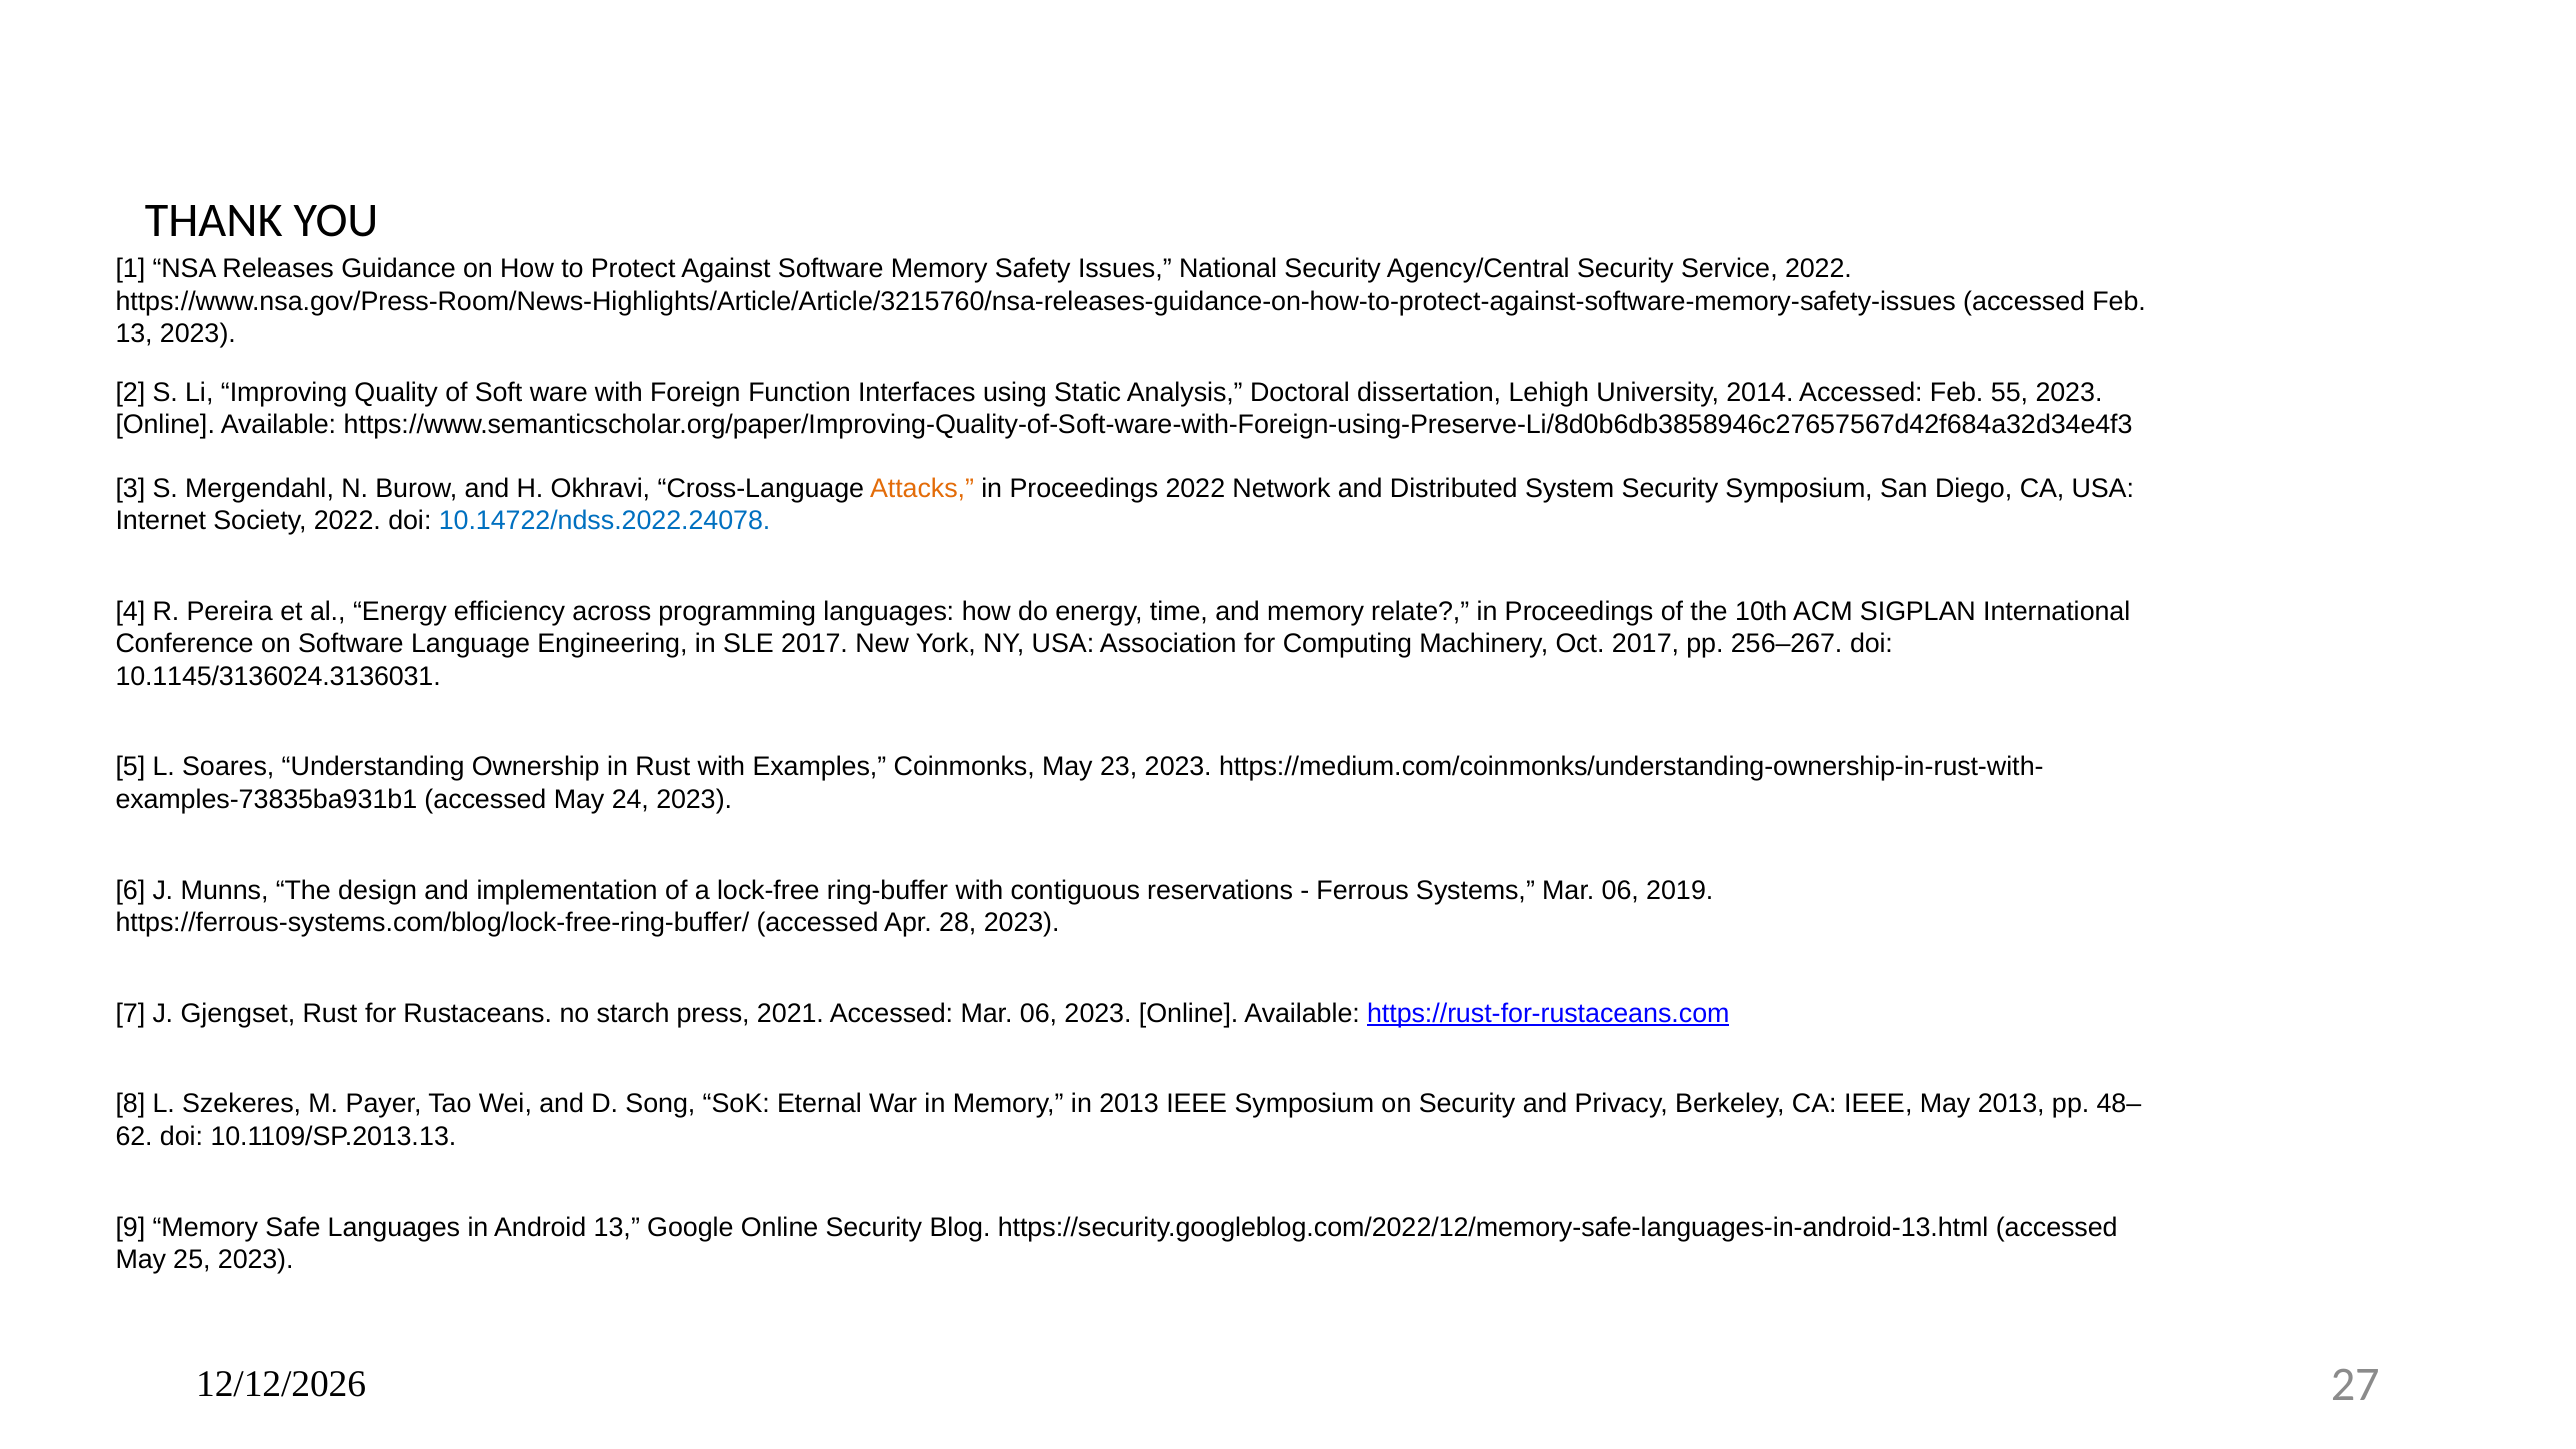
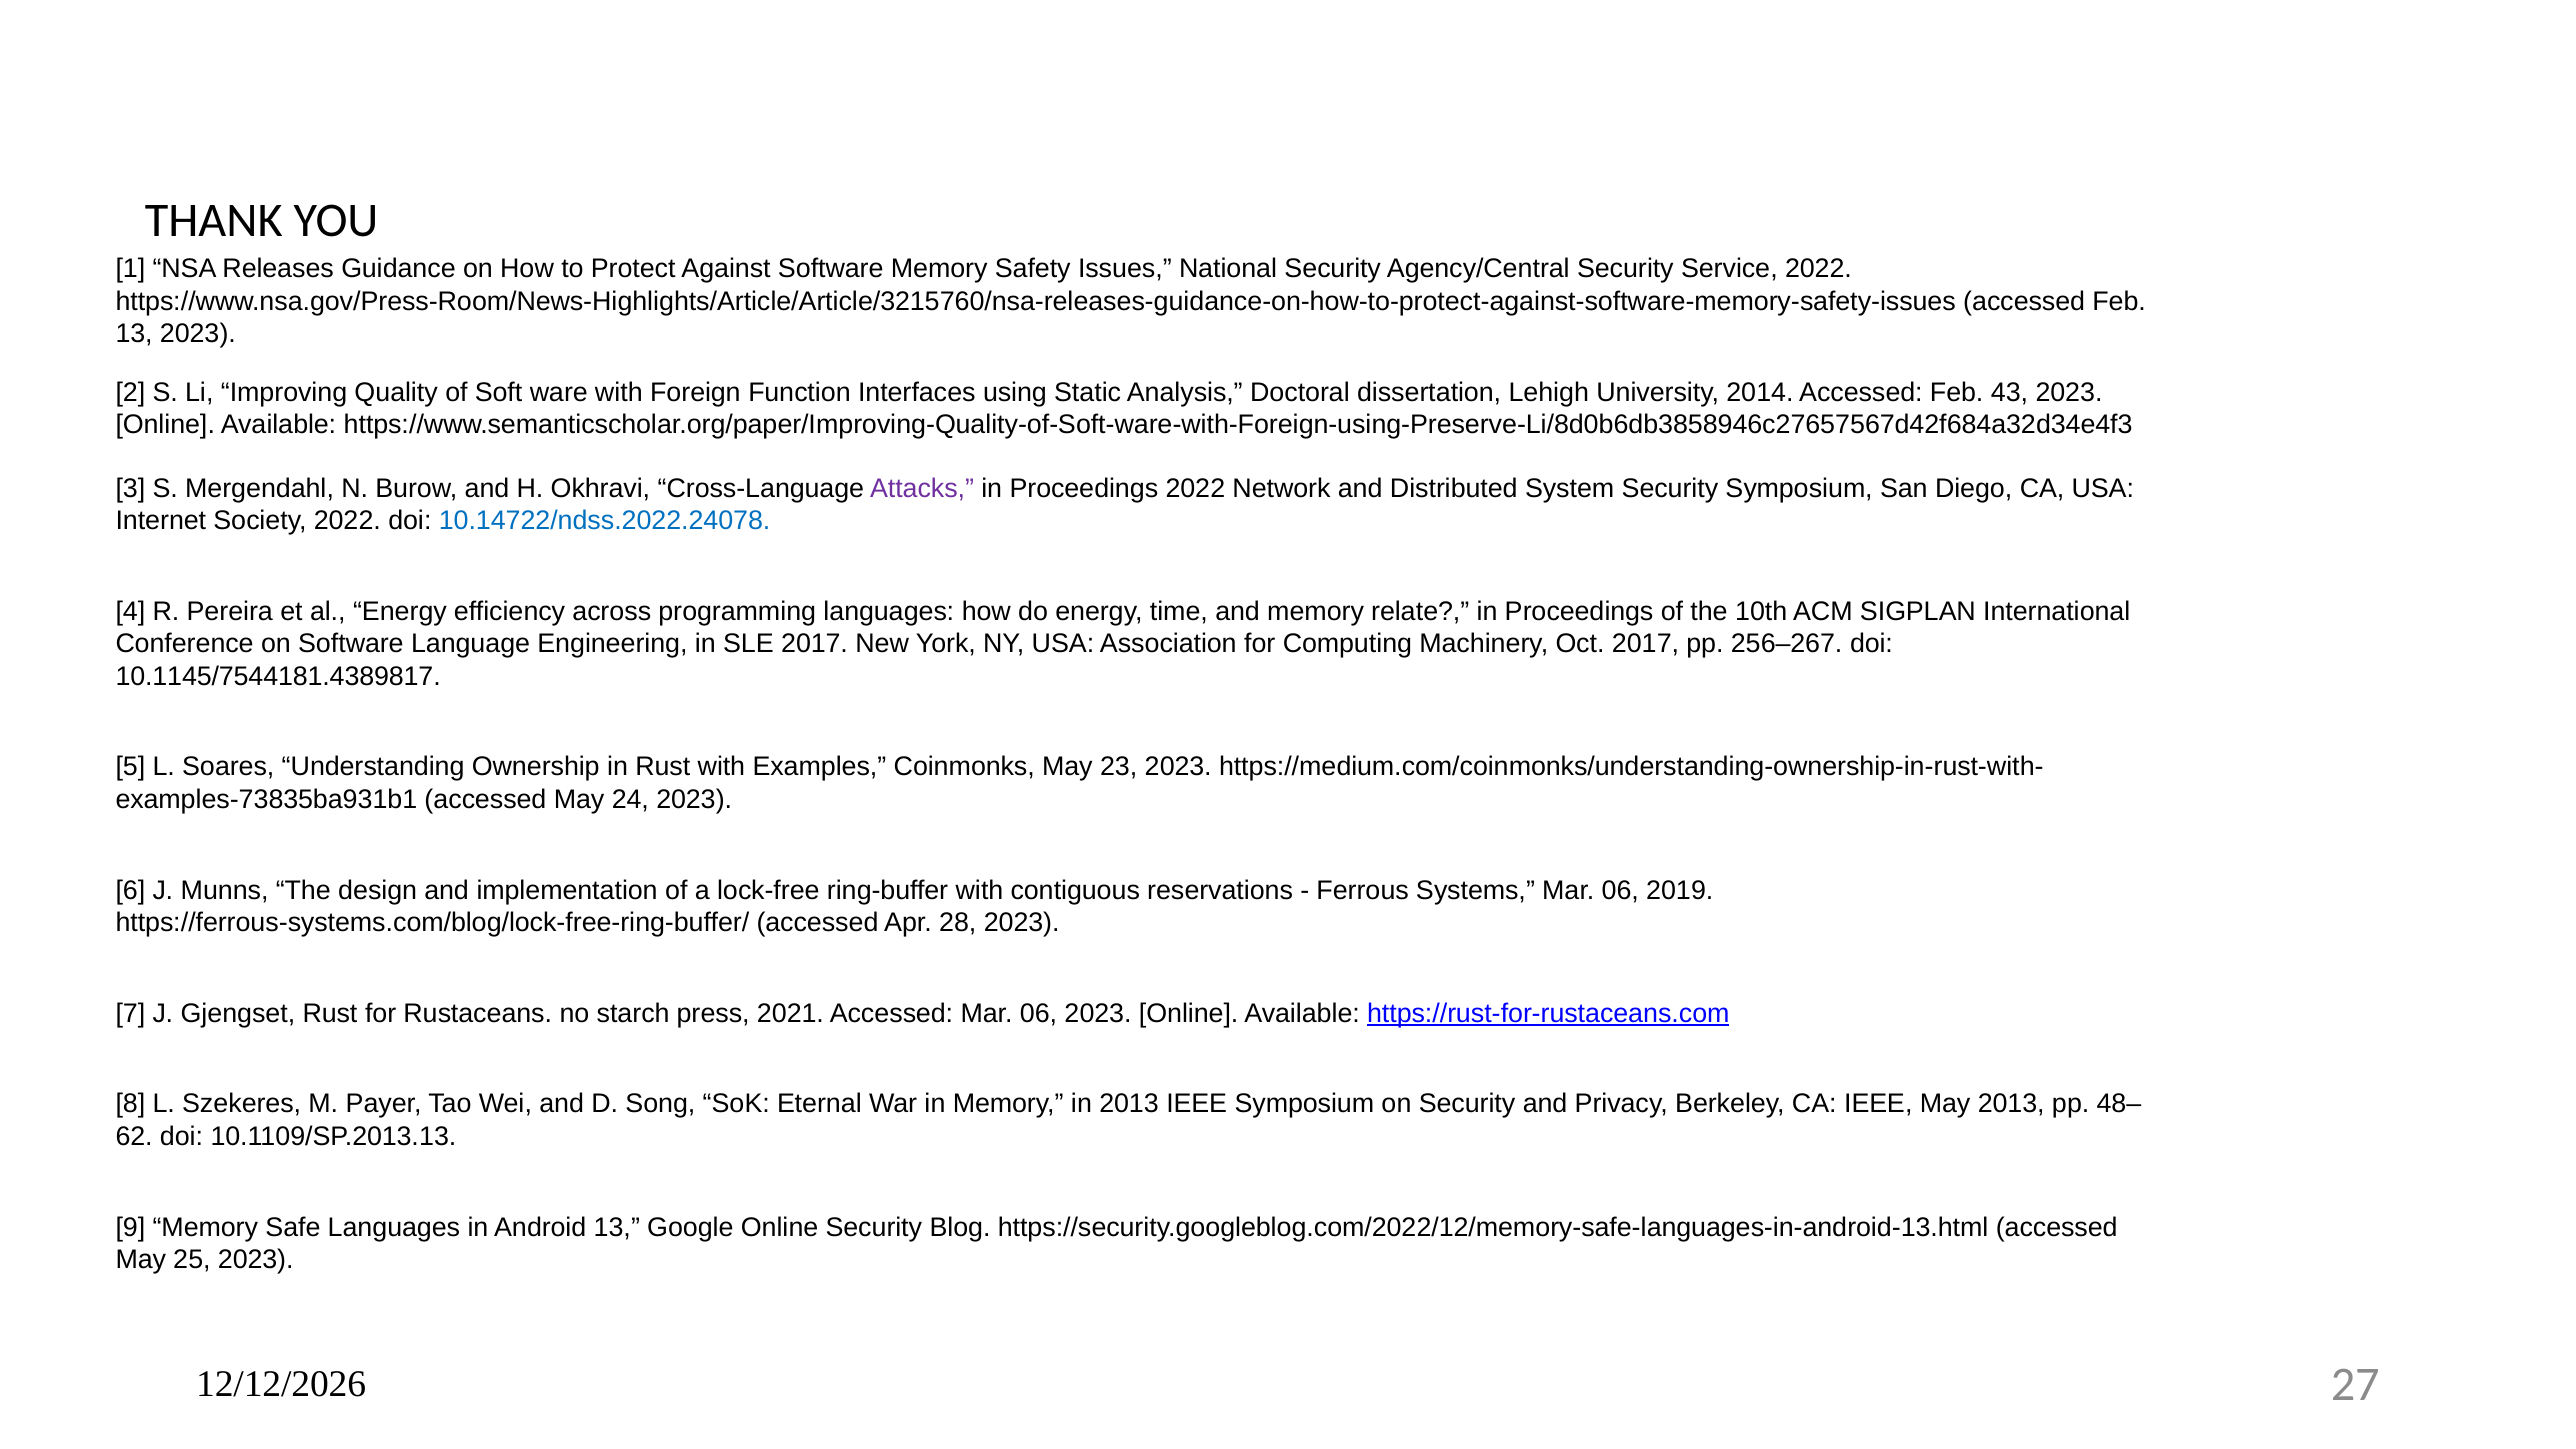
55: 55 -> 43
Attacks colour: orange -> purple
10.1145/3136024.3136031: 10.1145/3136024.3136031 -> 10.1145/7544181.4389817
